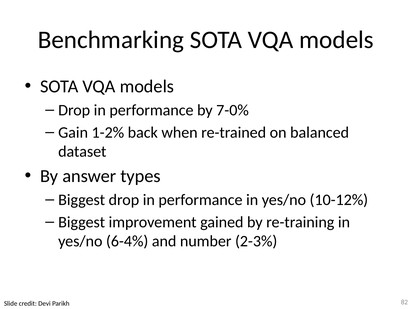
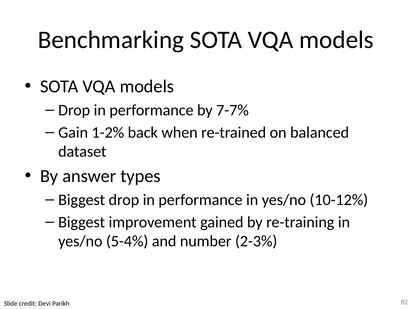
7-0%: 7-0% -> 7-7%
6-4%: 6-4% -> 5-4%
